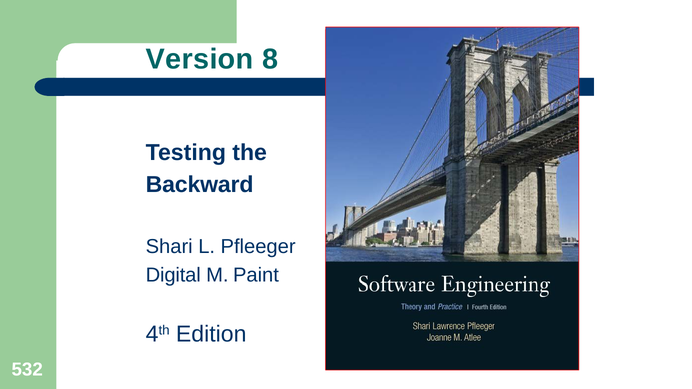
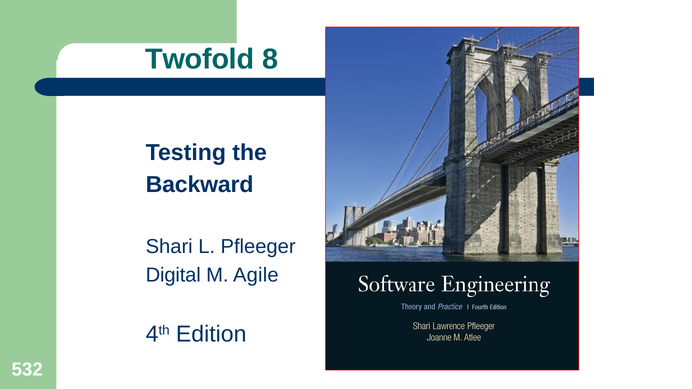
Version: Version -> Twofold
Paint: Paint -> Agile
